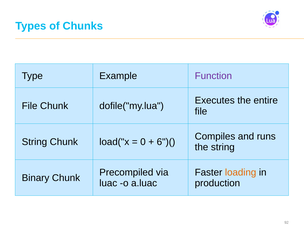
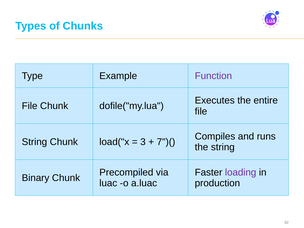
0: 0 -> 3
6")(: 6")( -> 7")(
loading colour: orange -> purple
